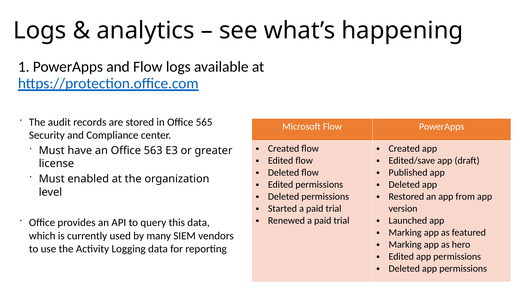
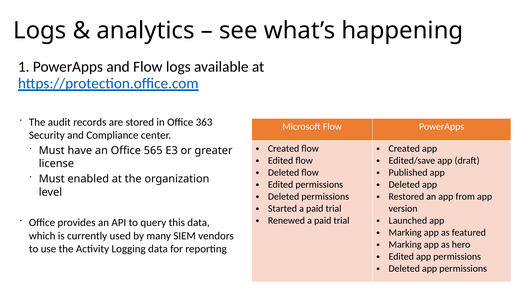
565: 565 -> 363
563: 563 -> 565
